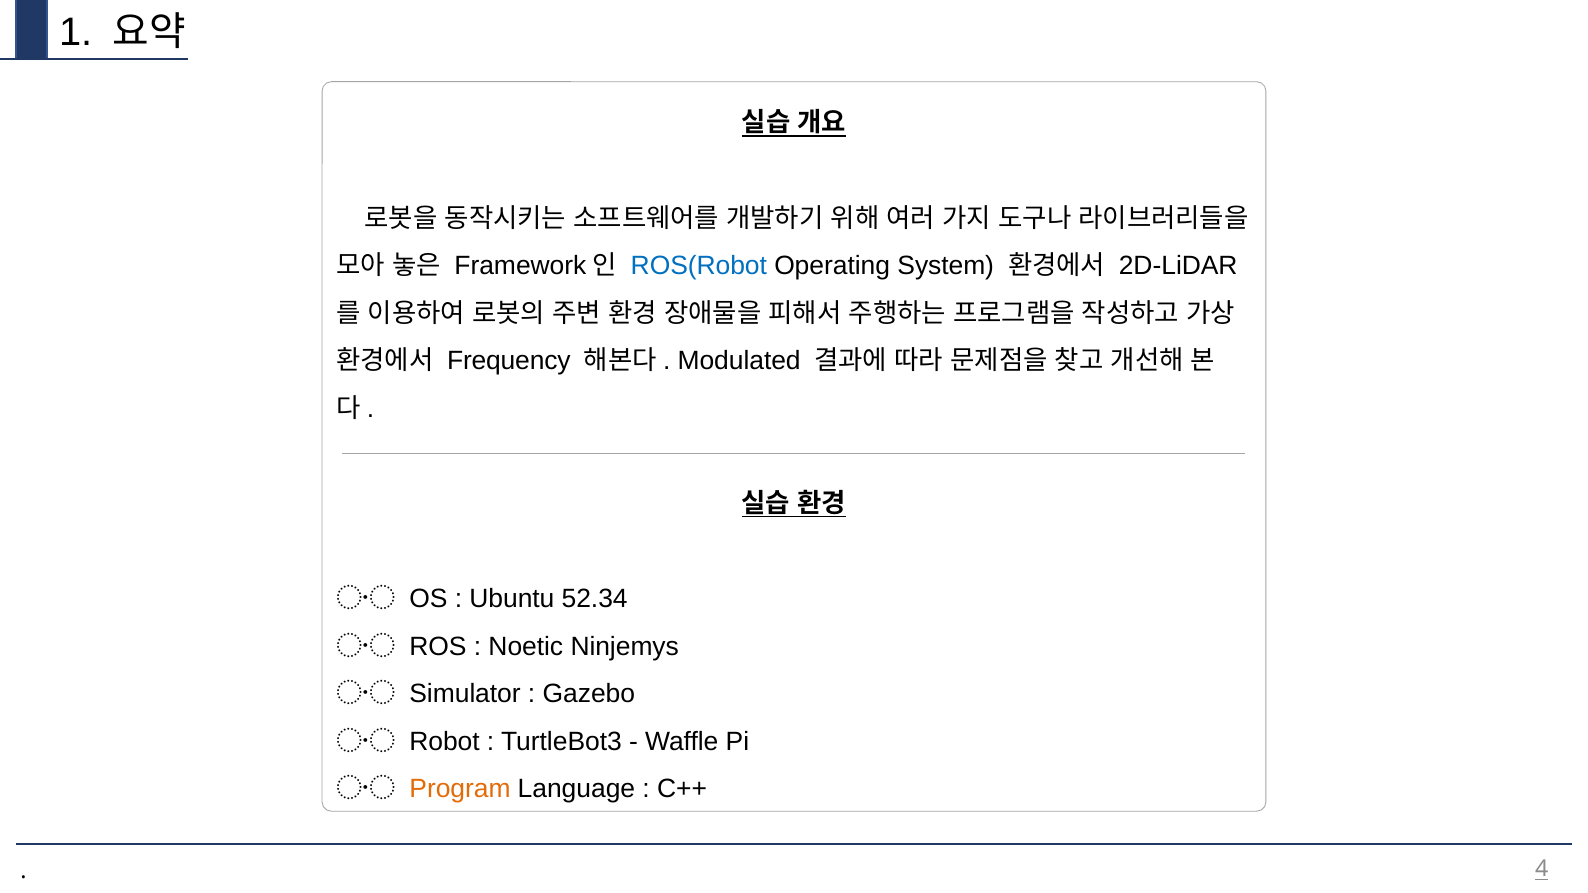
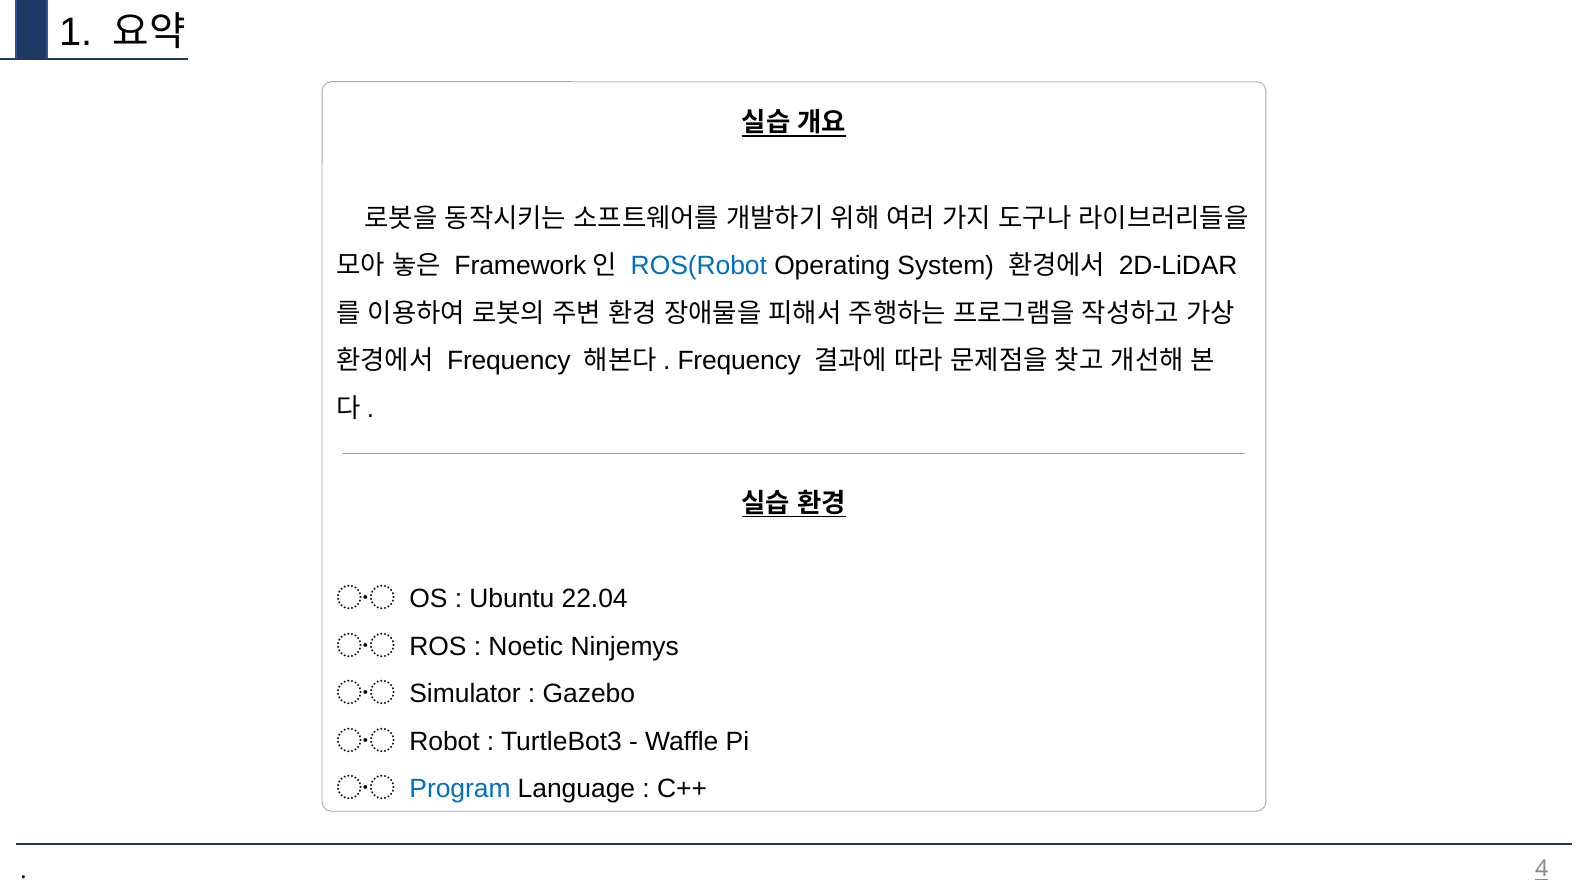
Modulated at (739, 361): Modulated -> Frequency
52.34: 52.34 -> 22.04
Program colour: orange -> blue
